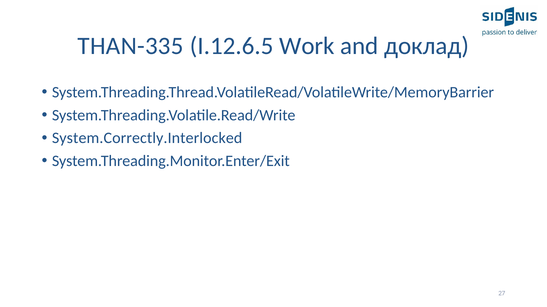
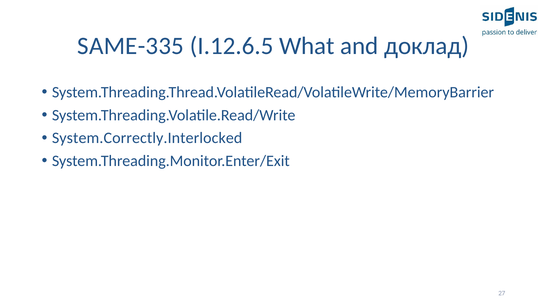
THAN-335: THAN-335 -> SAME-335
Work: Work -> What
